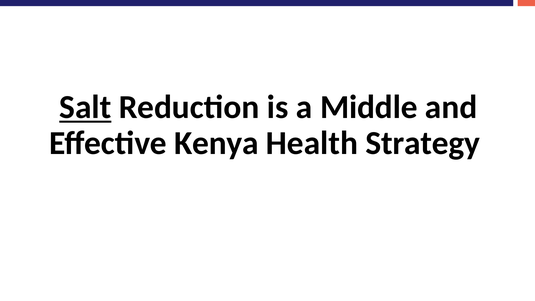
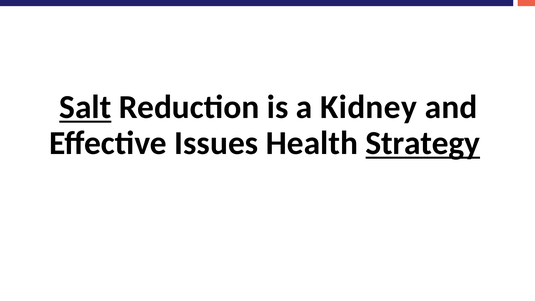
Middle: Middle -> Kidney
Kenya: Kenya -> Issues
Strategy underline: none -> present
